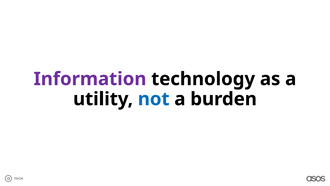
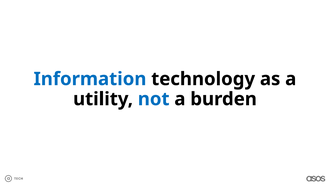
Information colour: purple -> blue
